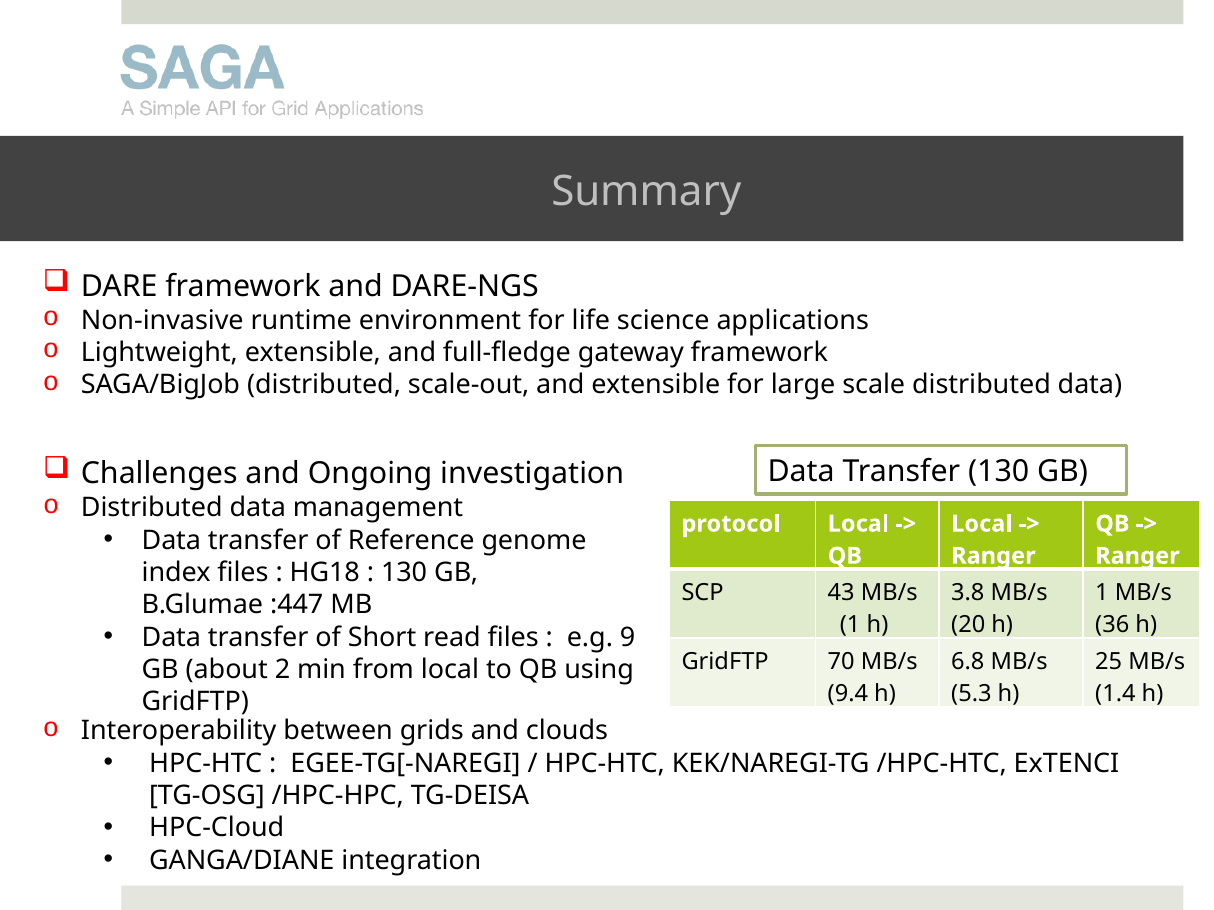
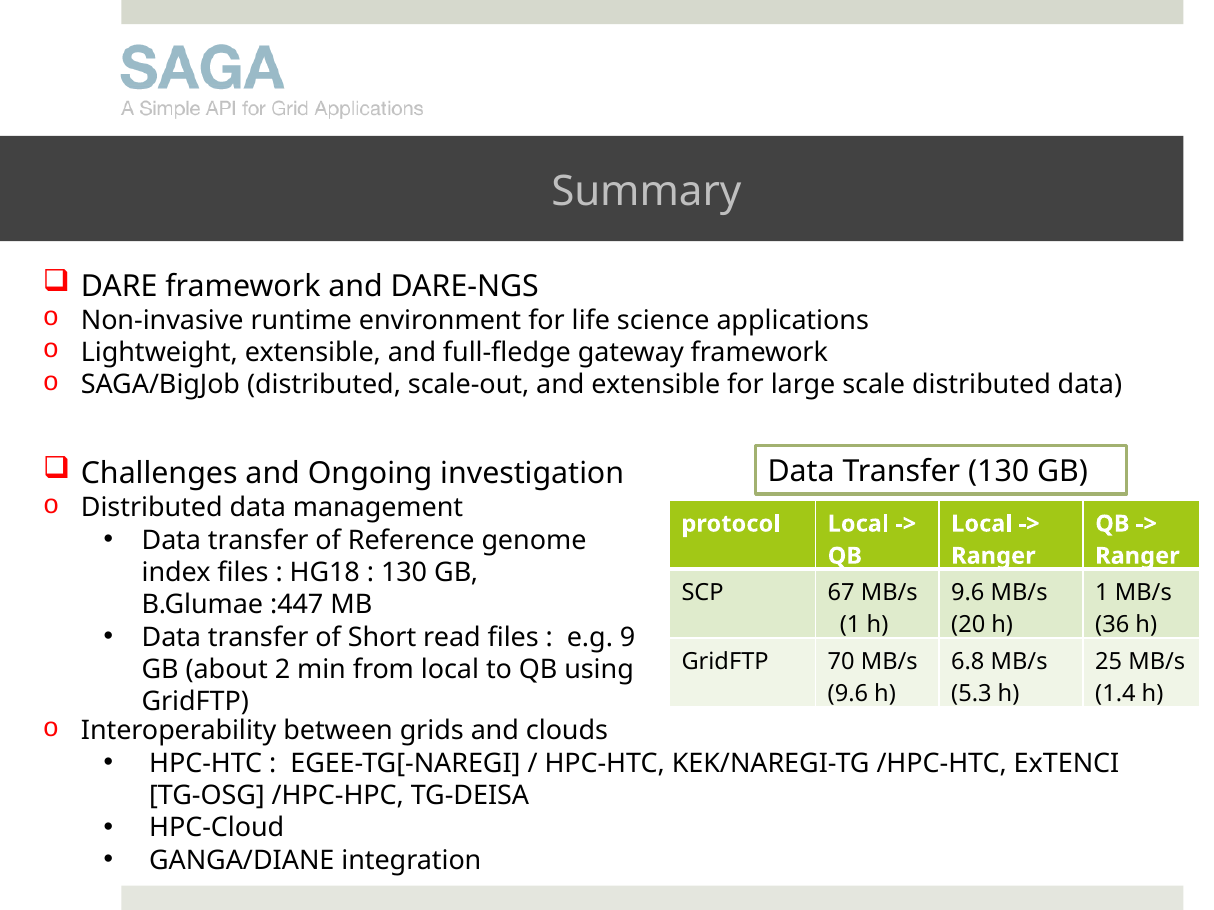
43: 43 -> 67
3.8 at (968, 593): 3.8 -> 9.6
9.4 at (848, 694): 9.4 -> 9.6
